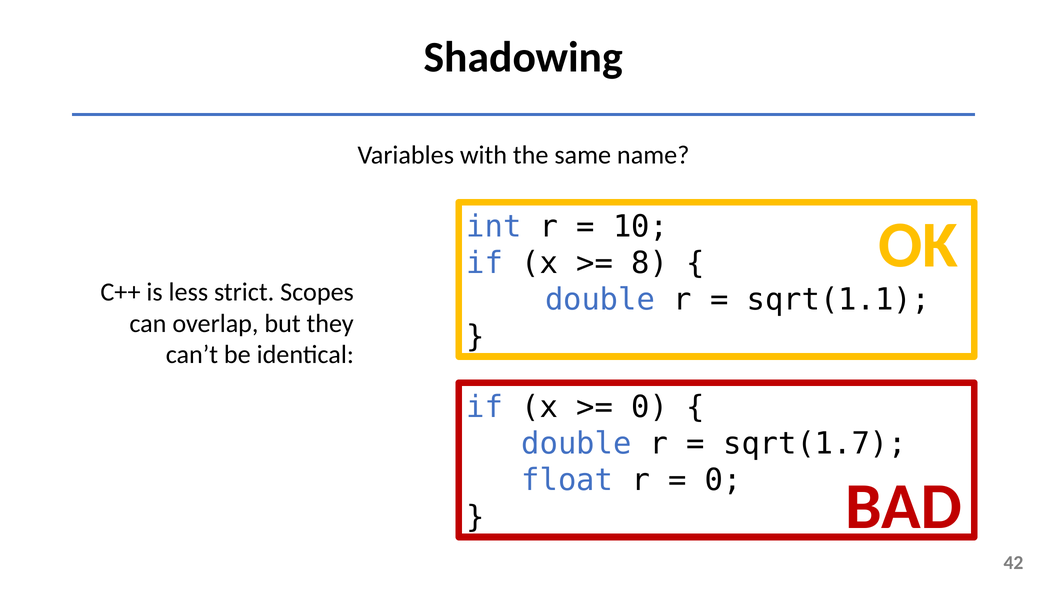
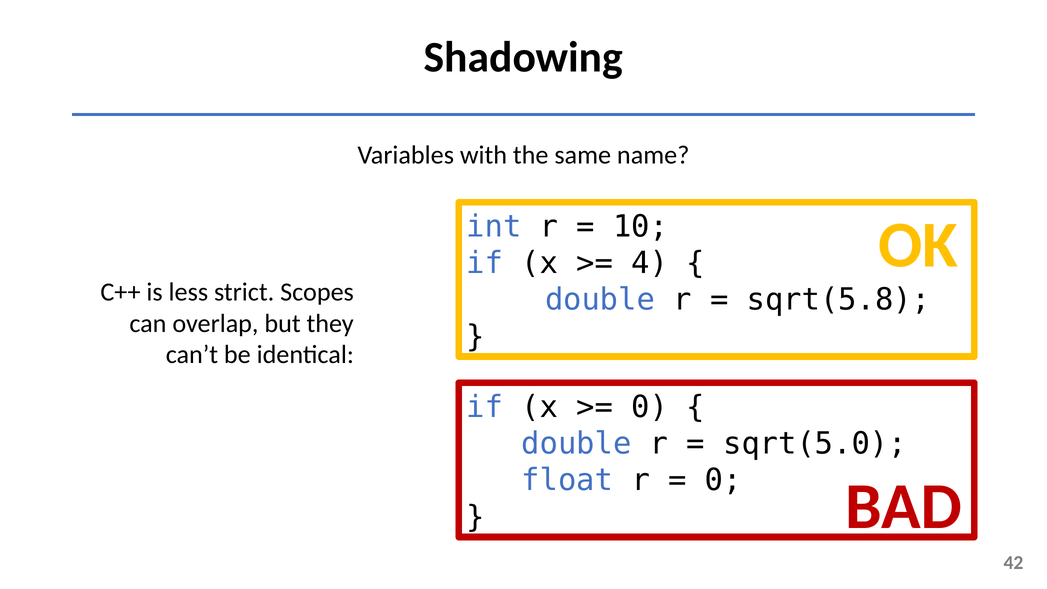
8: 8 -> 4
sqrt(1.1: sqrt(1.1 -> sqrt(5.8
sqrt(1.7: sqrt(1.7 -> sqrt(5.0
